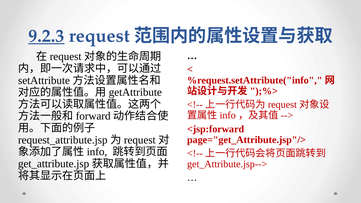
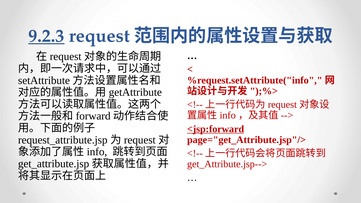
<jsp:forward underline: none -> present
